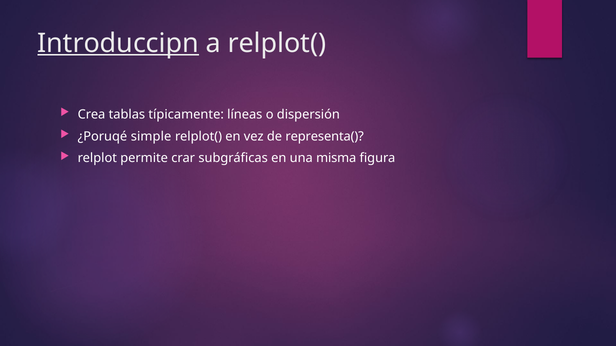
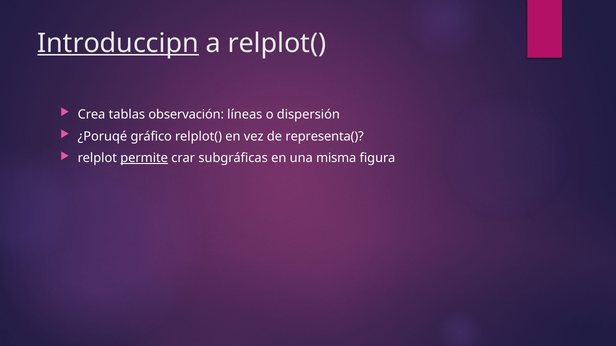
típicamente: típicamente -> observación
simple: simple -> gráfico
permite underline: none -> present
